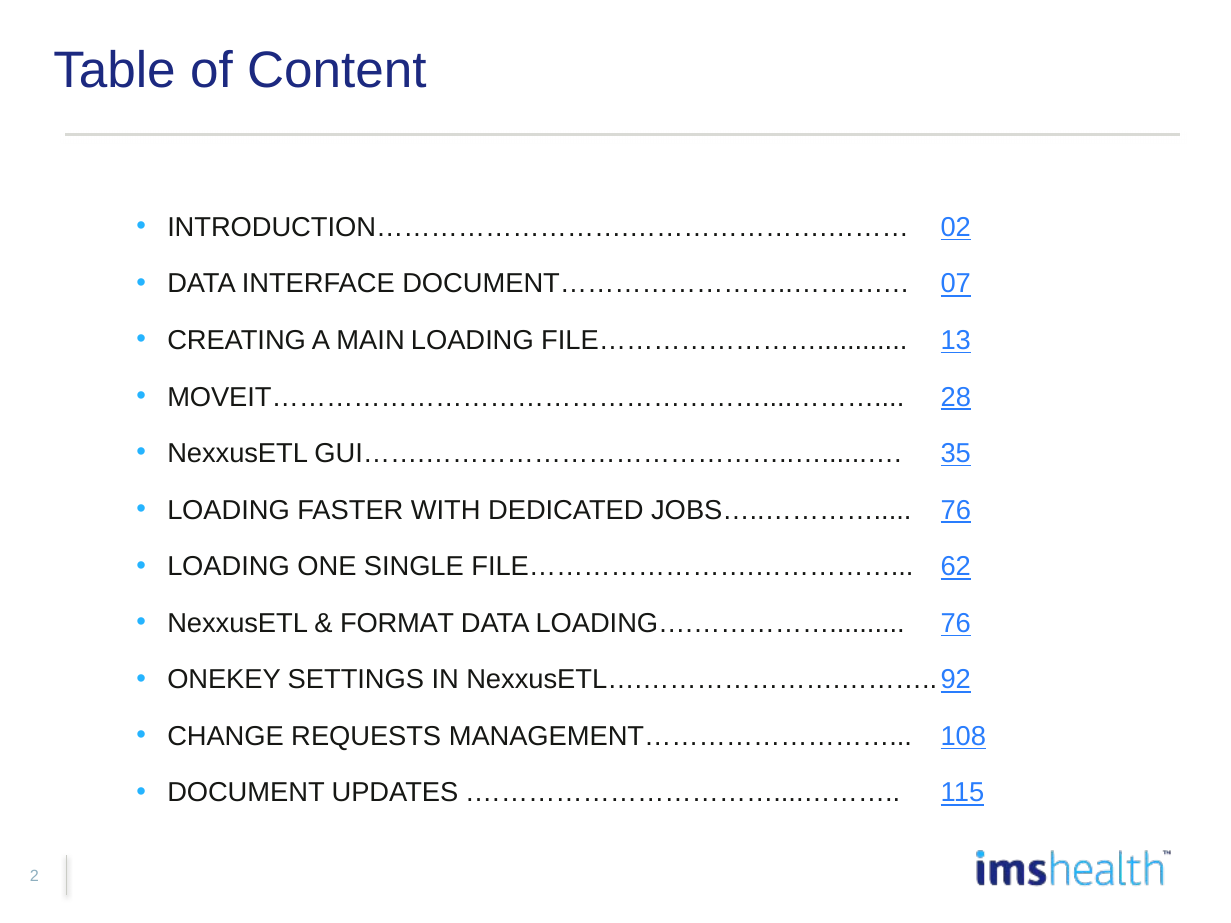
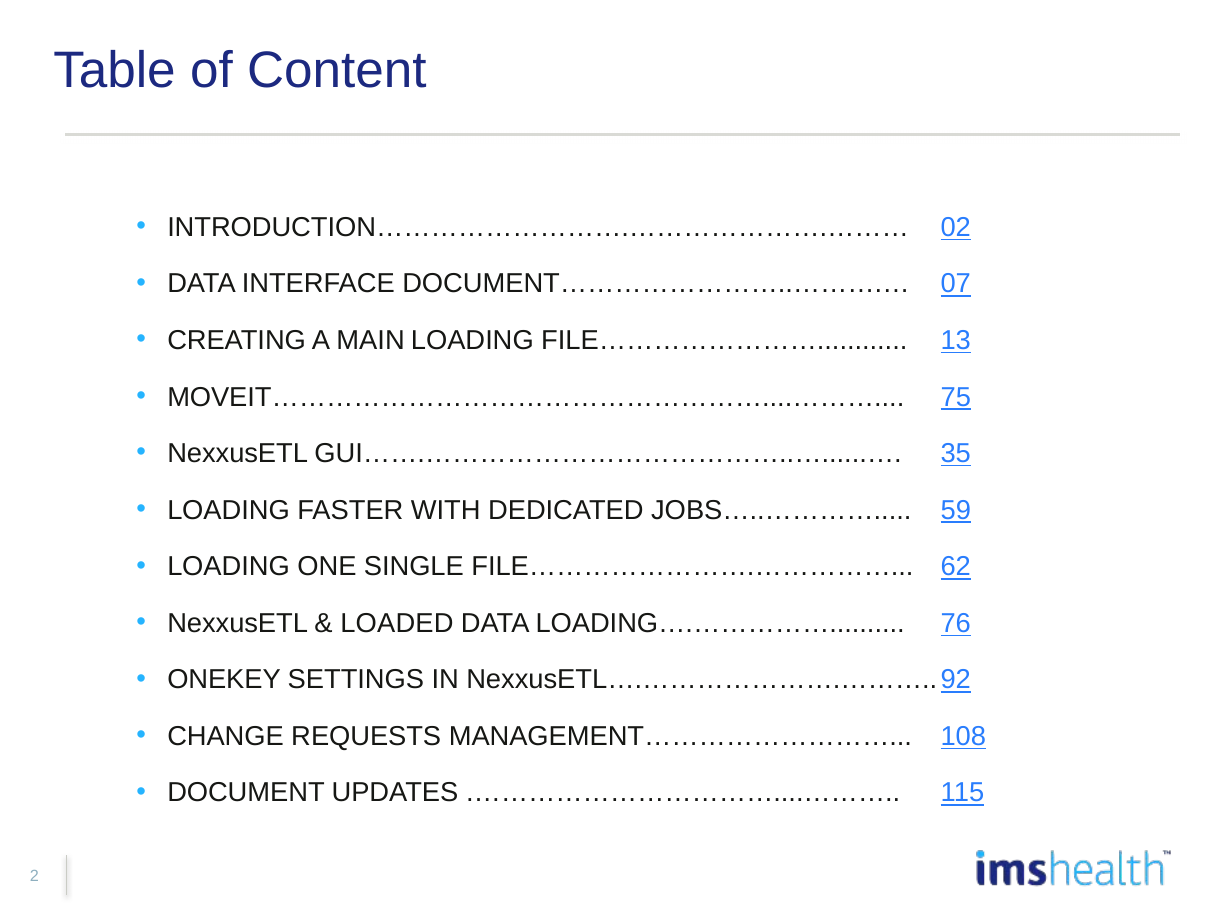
28: 28 -> 75
JOBS…..………… 76: 76 -> 59
FORMAT: FORMAT -> LOADED
